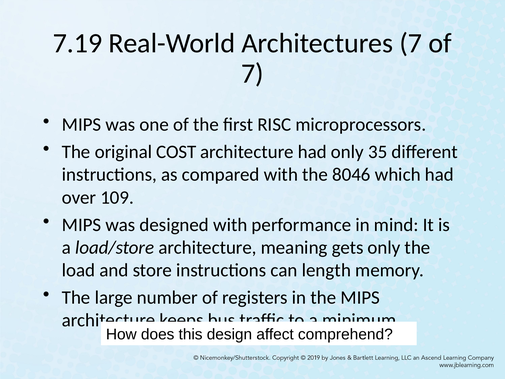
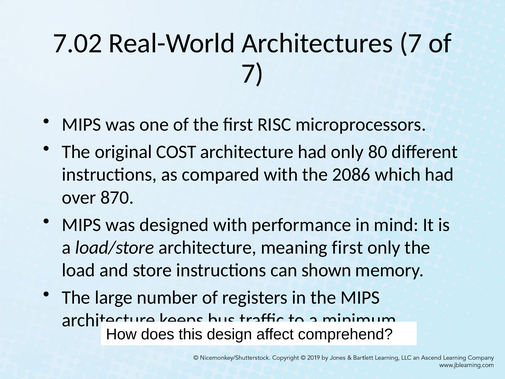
7.19: 7.19 -> 7.02
35: 35 -> 80
8046: 8046 -> 2086
109: 109 -> 870
meaning gets: gets -> first
length: length -> shown
